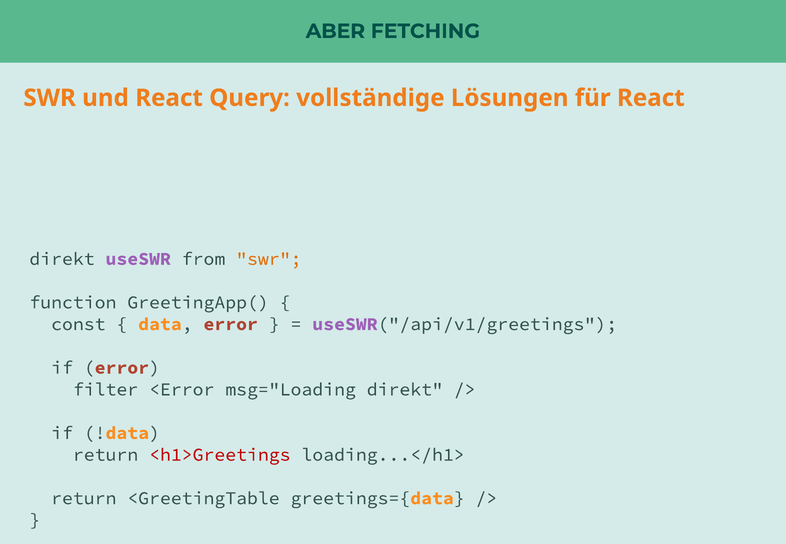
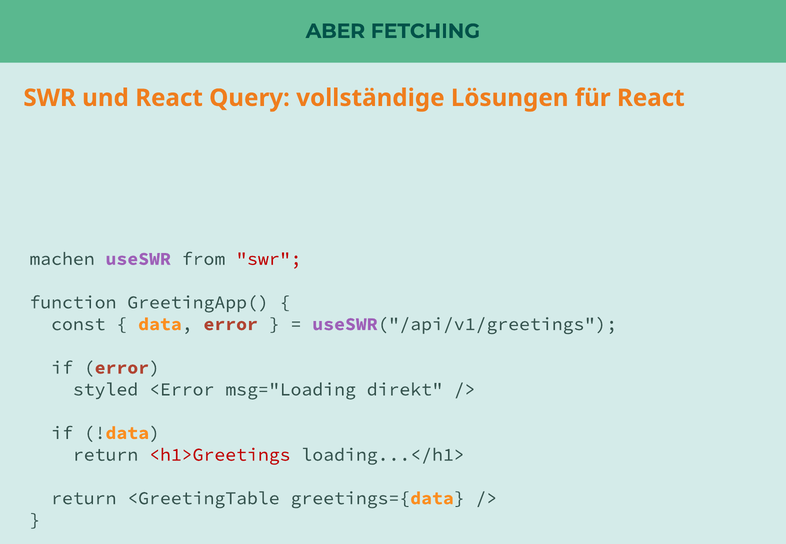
direkt at (62, 259): direkt -> machen
swr at (269, 259) colour: orange -> red
filter: filter -> styled
